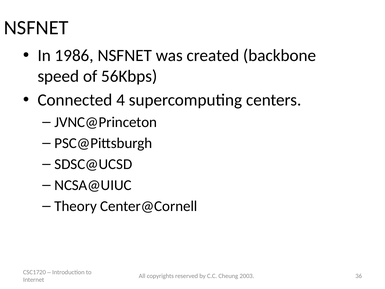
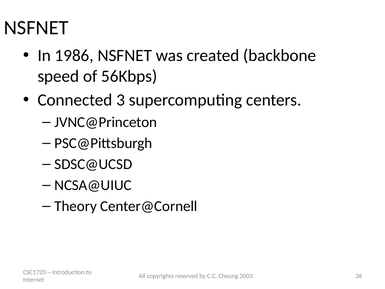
4: 4 -> 3
